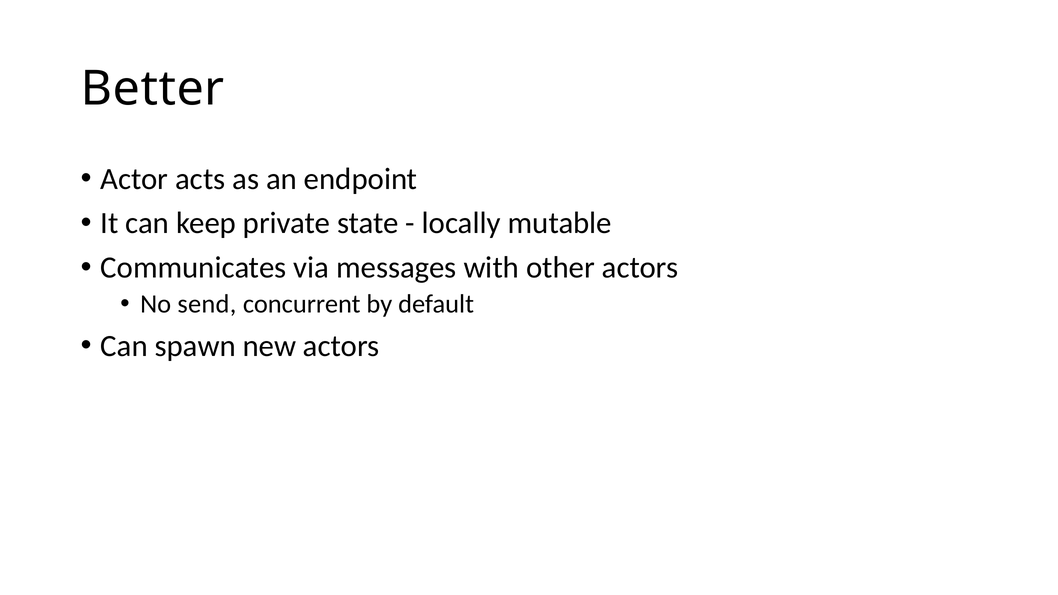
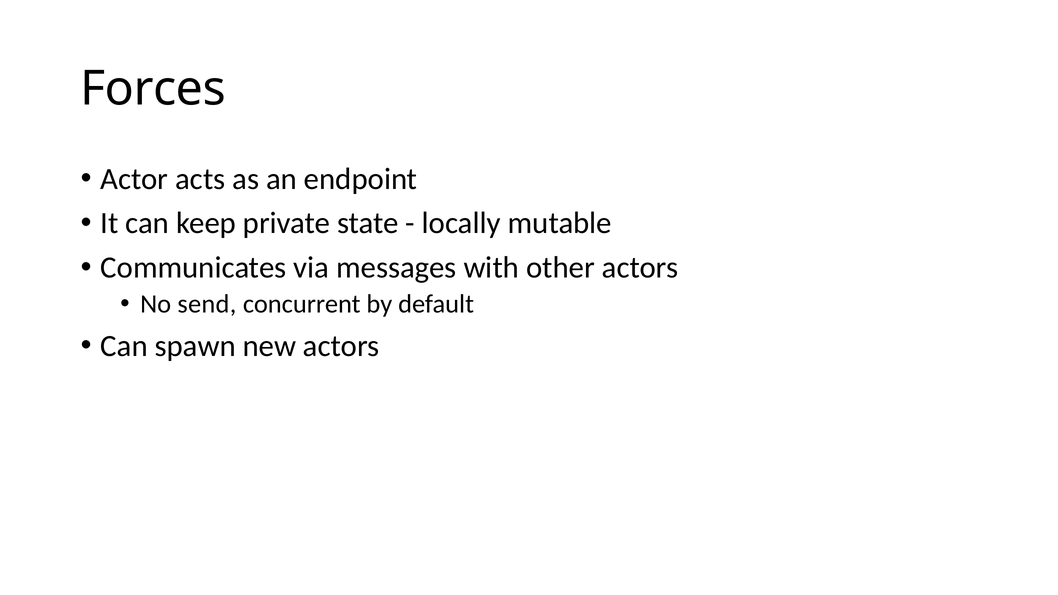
Better: Better -> Forces
